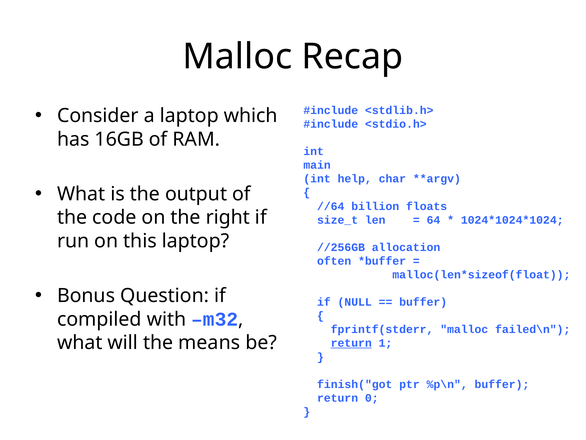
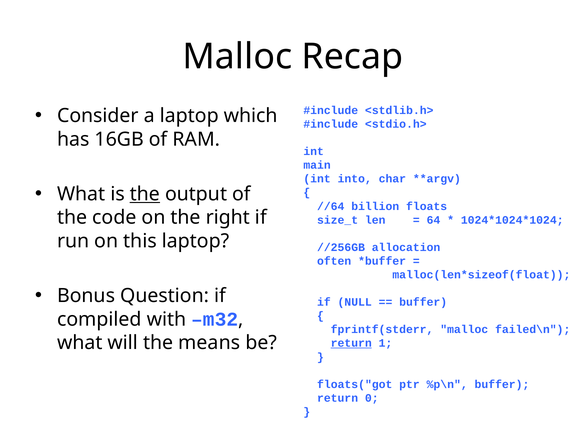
help: help -> into
the at (145, 194) underline: none -> present
finish("got: finish("got -> floats("got
